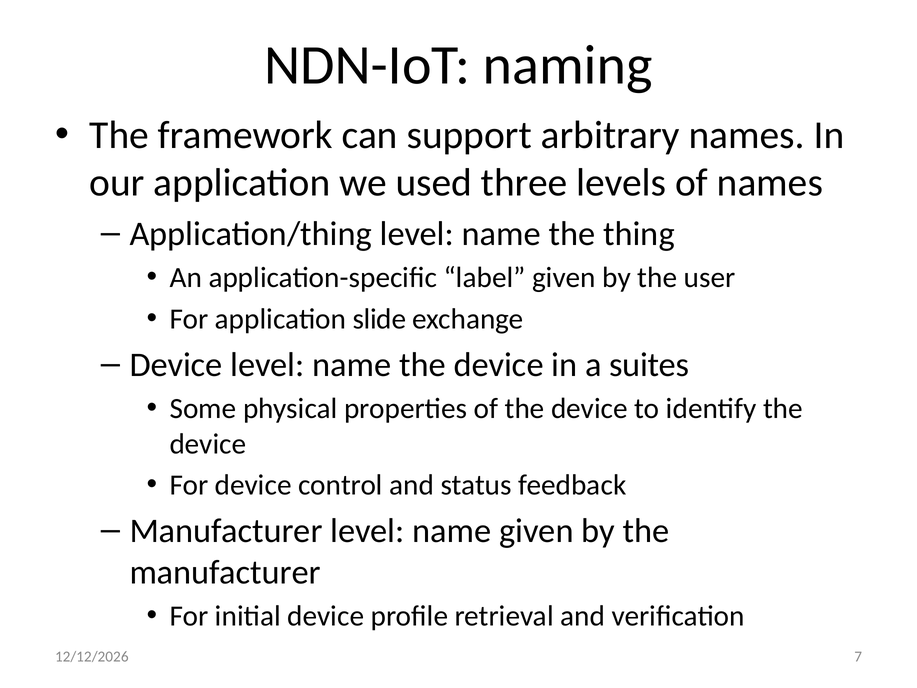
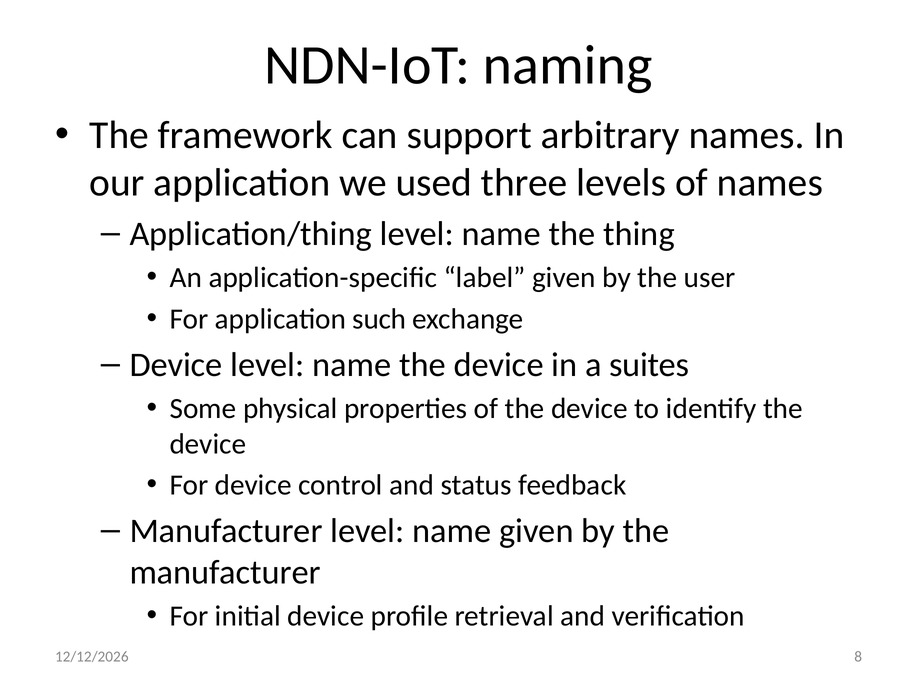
slide: slide -> such
7: 7 -> 8
